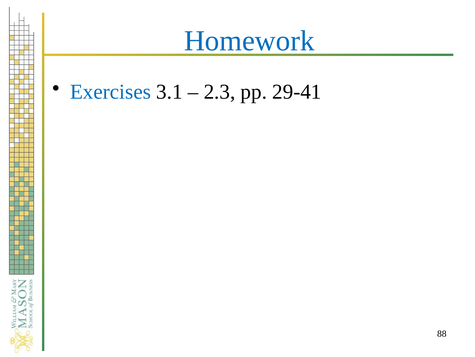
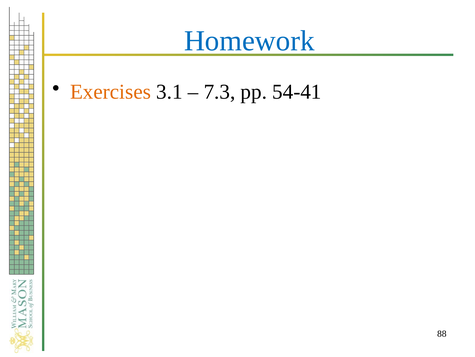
Exercises colour: blue -> orange
2.3: 2.3 -> 7.3
29-41: 29-41 -> 54-41
